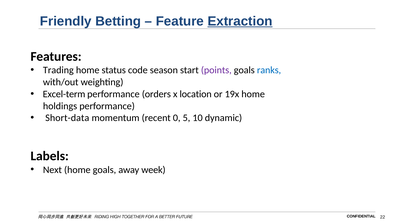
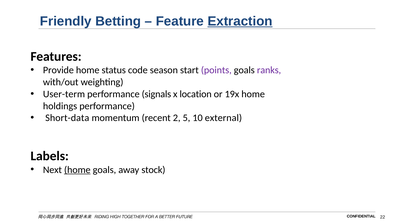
Trading: Trading -> Provide
ranks colour: blue -> purple
Excel-term: Excel-term -> User-term
orders: orders -> signals
0: 0 -> 2
dynamic: dynamic -> external
home at (77, 170) underline: none -> present
week: week -> stock
